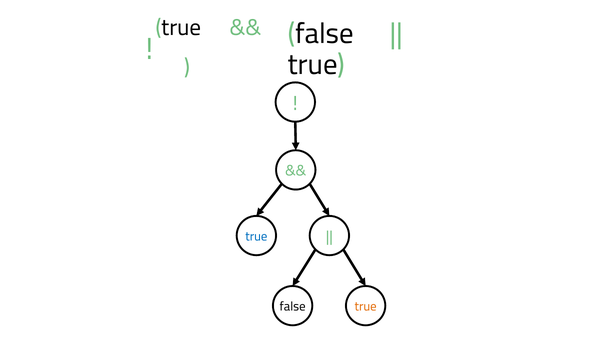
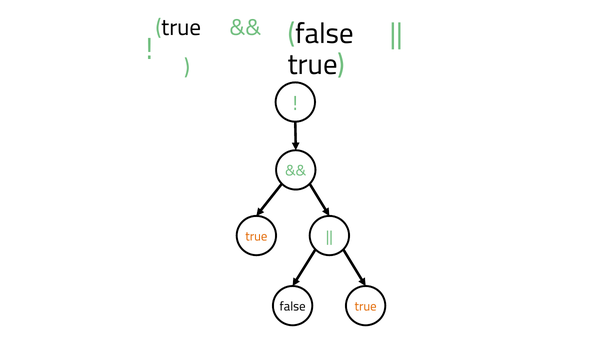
true at (256, 237) colour: blue -> orange
